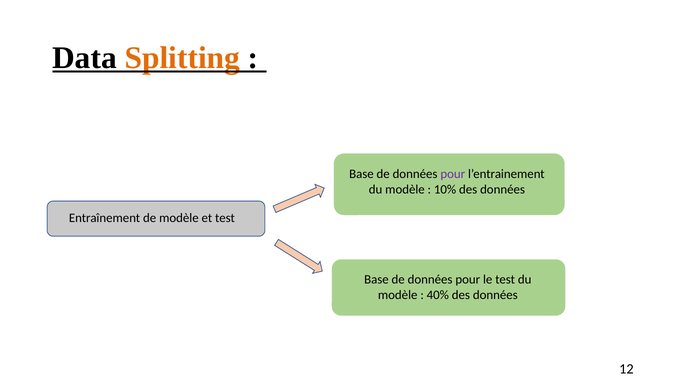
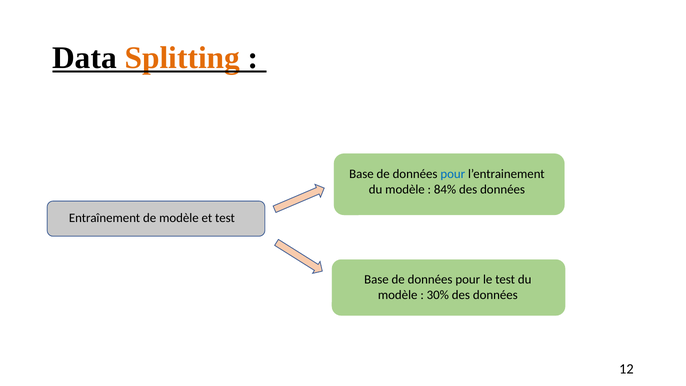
pour at (453, 174) colour: purple -> blue
10%: 10% -> 84%
40%: 40% -> 30%
